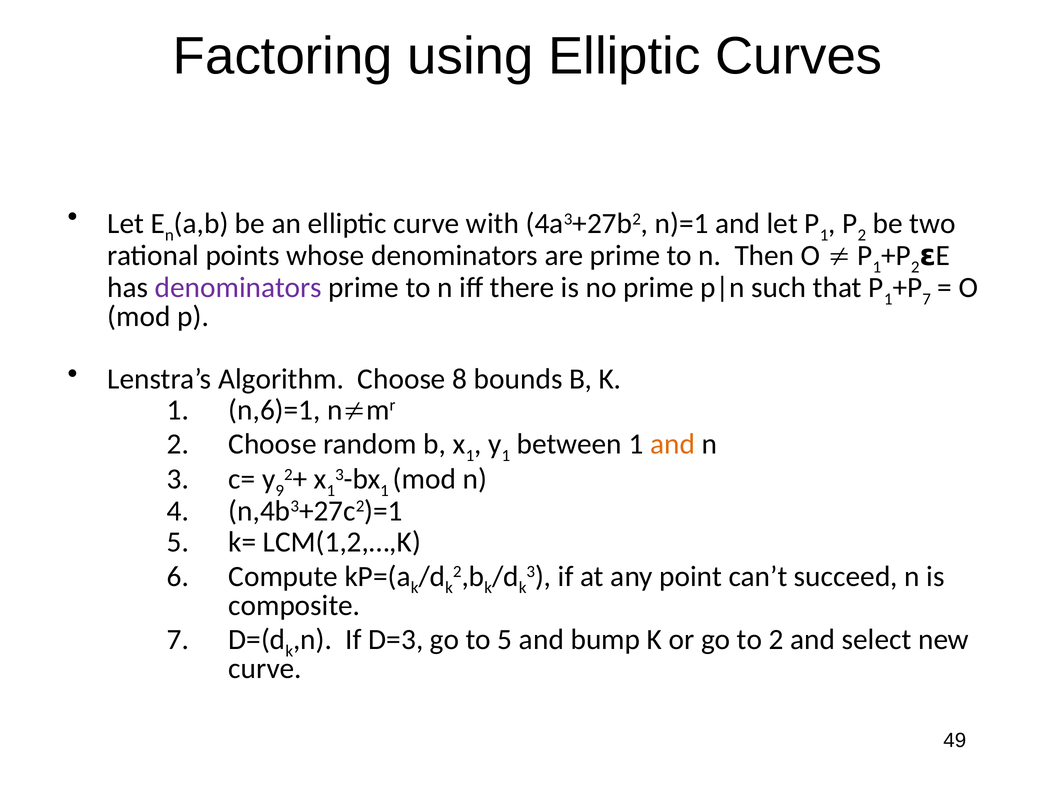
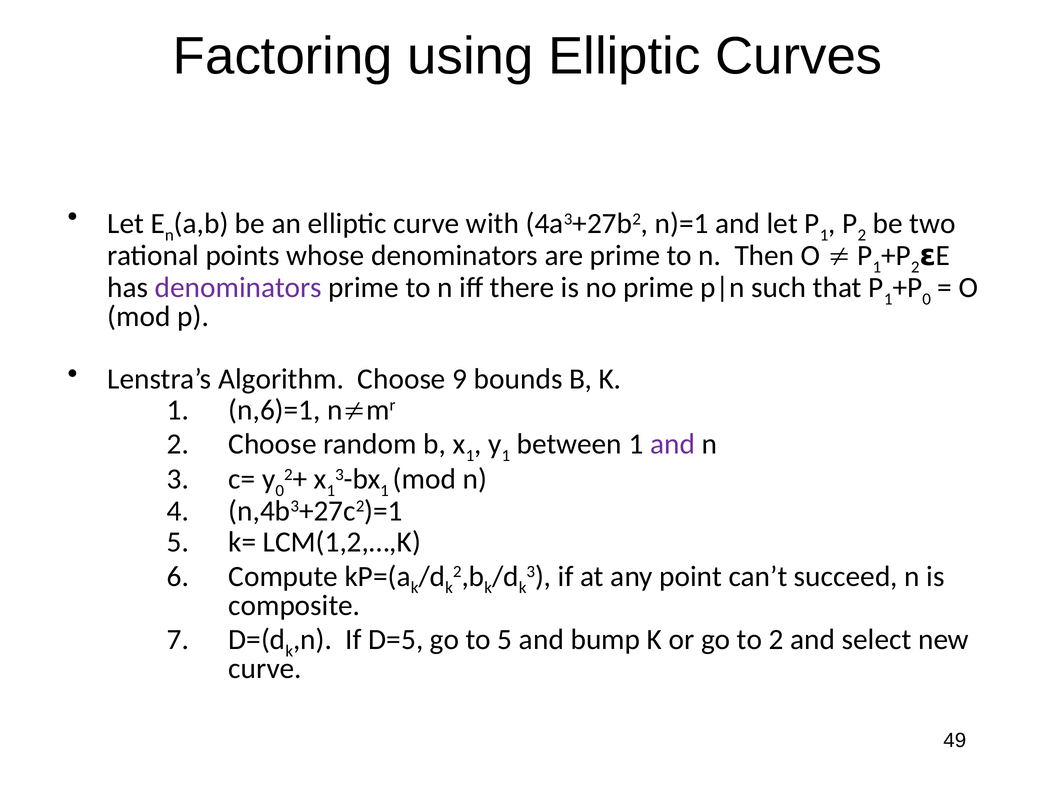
7 at (927, 299): 7 -> 0
8: 8 -> 9
and at (673, 444) colour: orange -> purple
9 at (280, 491): 9 -> 0
D=3: D=3 -> D=5
